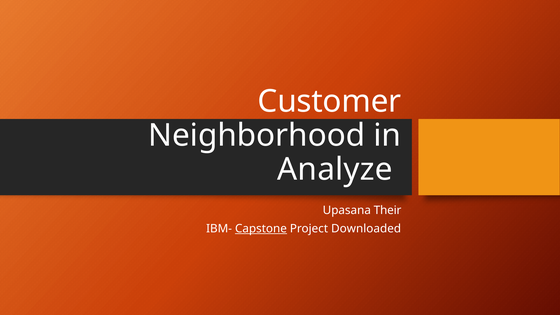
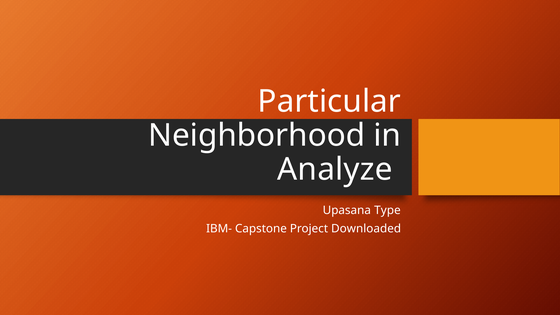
Customer: Customer -> Particular
Their: Their -> Type
Capstone underline: present -> none
